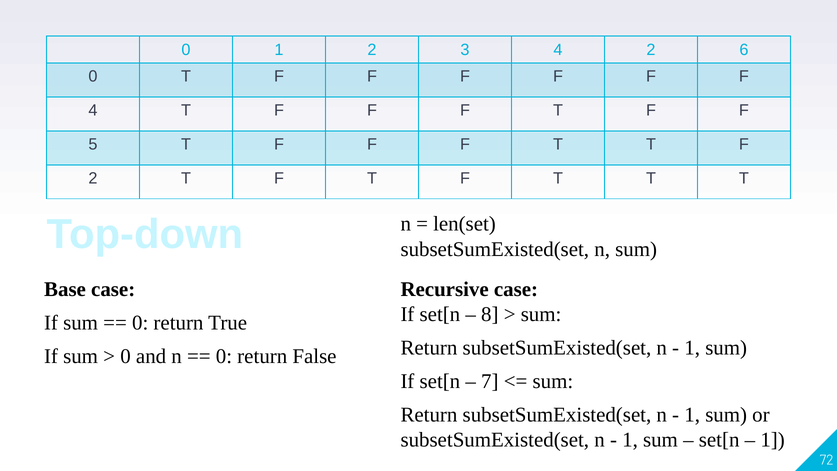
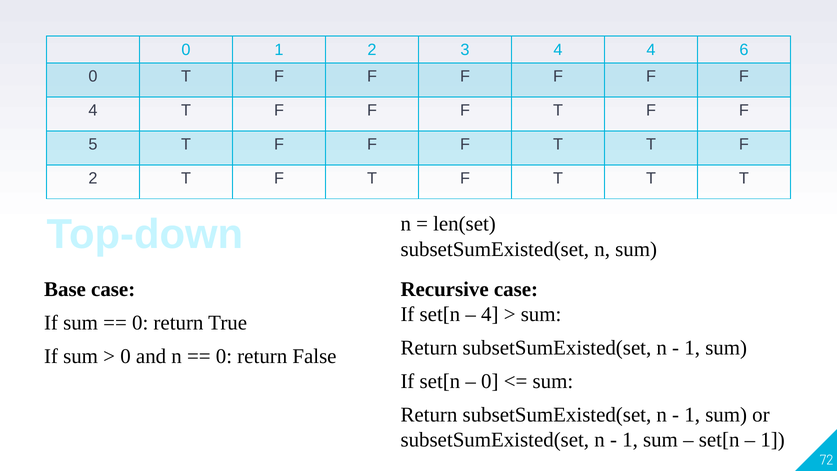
4 2: 2 -> 4
8 at (490, 314): 8 -> 4
7 at (490, 381): 7 -> 0
